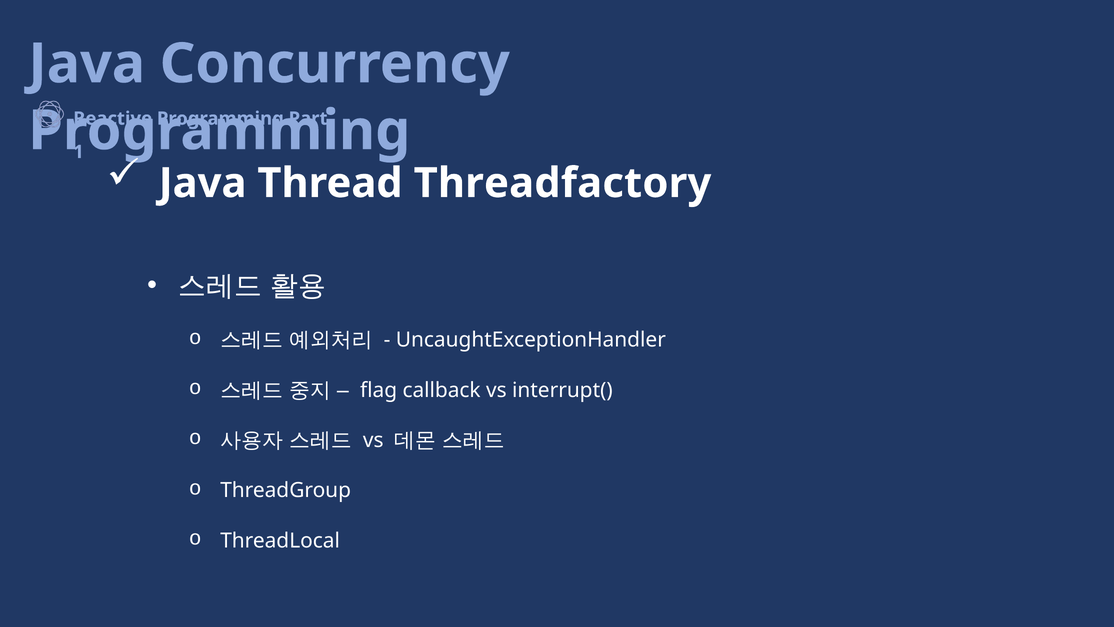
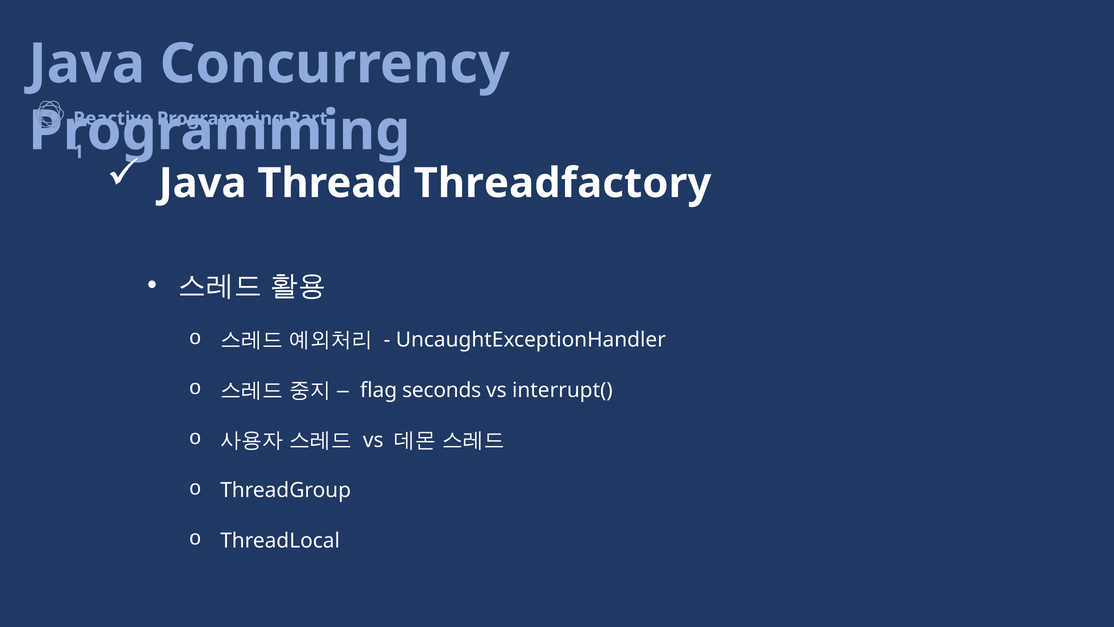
callback: callback -> seconds
